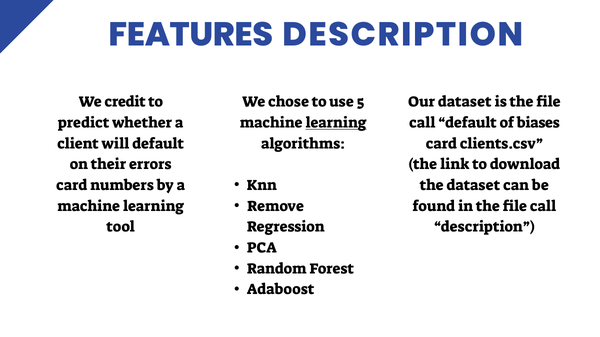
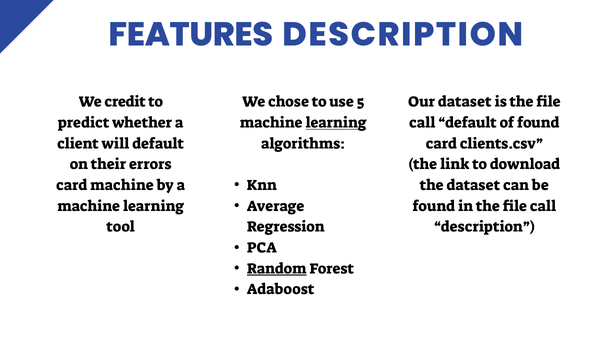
of biases: biases -> found
card numbers: numbers -> machine
Remove: Remove -> Average
Random underline: none -> present
